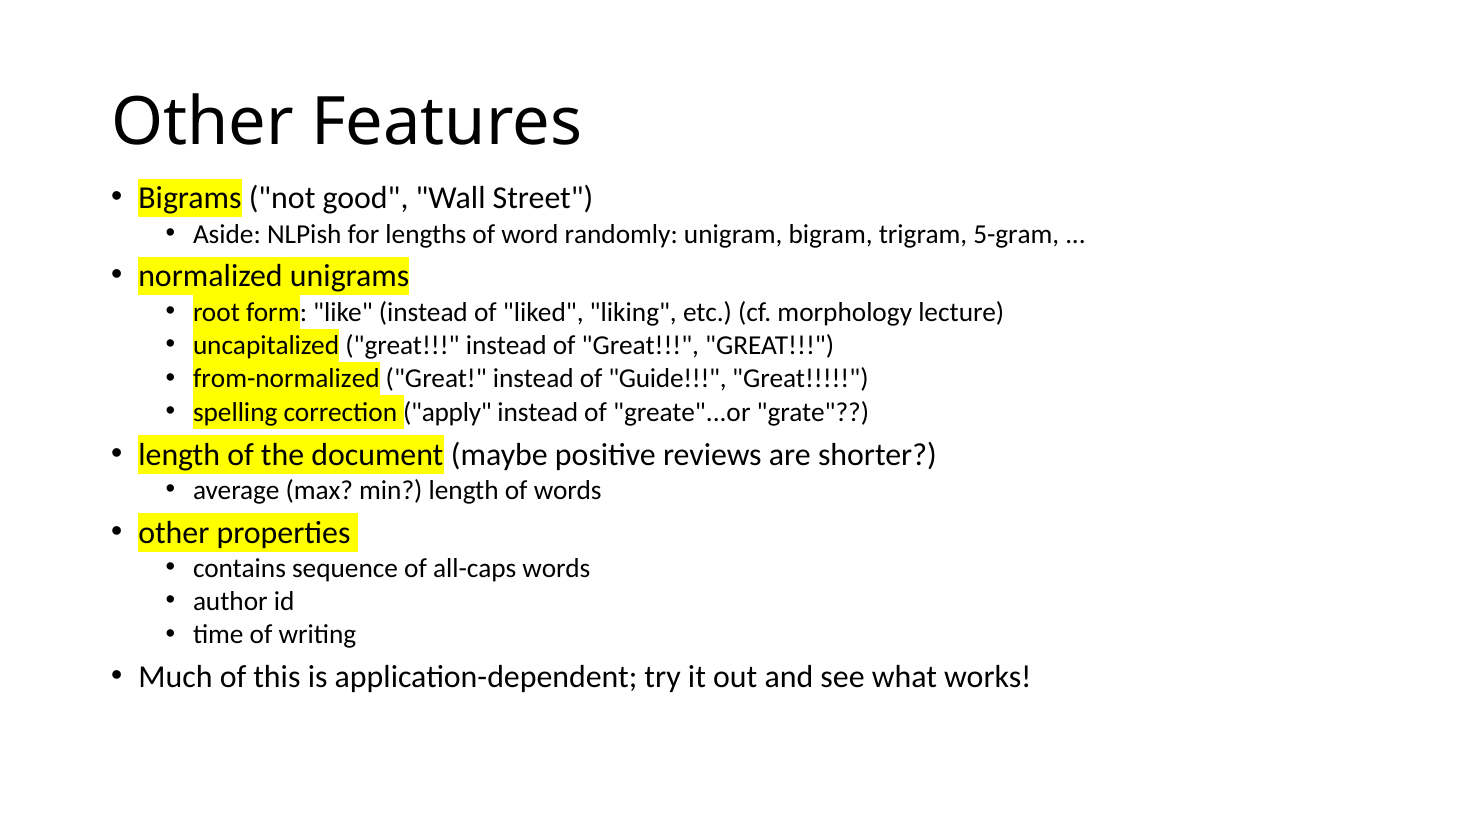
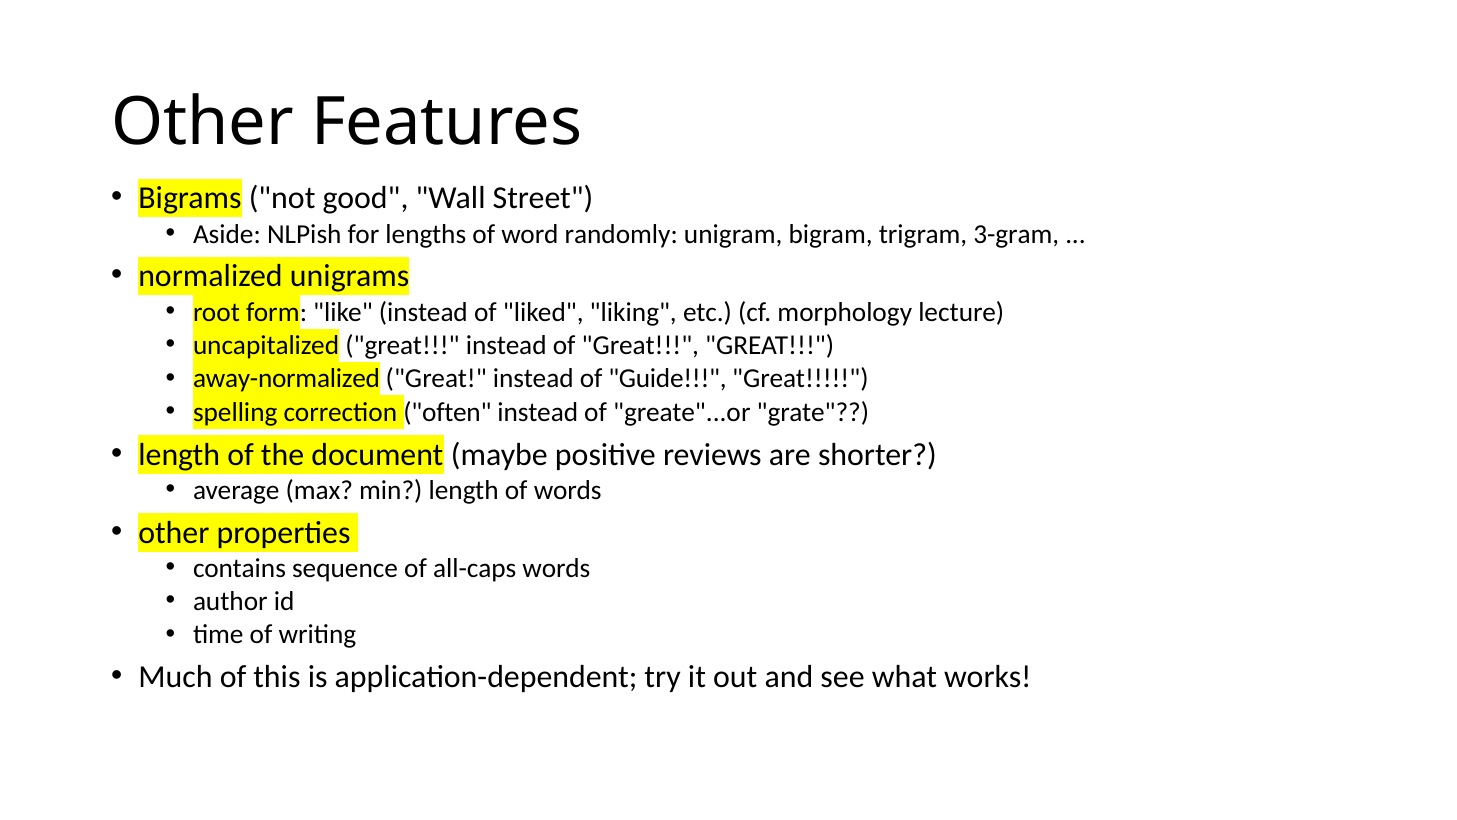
5-gram: 5-gram -> 3-gram
from-normalized: from-normalized -> away-normalized
apply: apply -> often
